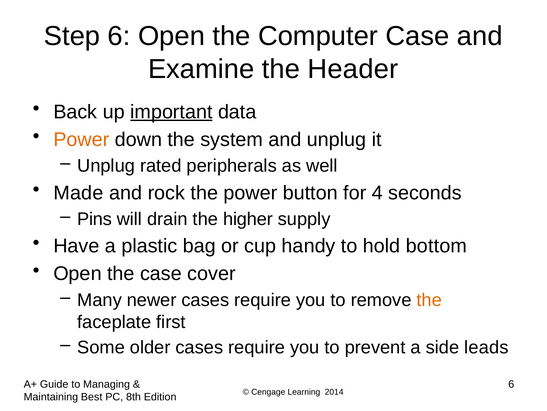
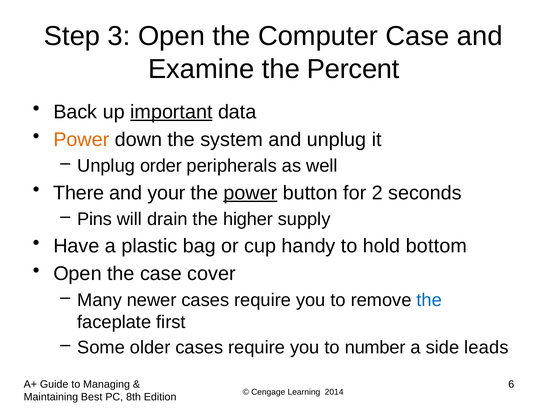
Step 6: 6 -> 3
Header: Header -> Percent
rated: rated -> order
Made: Made -> There
rock: rock -> your
power at (250, 192) underline: none -> present
4: 4 -> 2
the at (429, 300) colour: orange -> blue
prevent: prevent -> number
